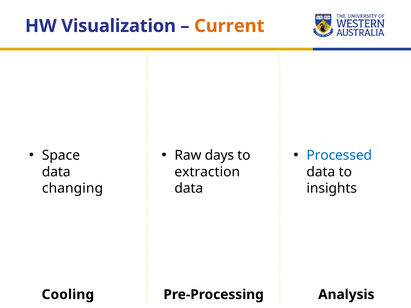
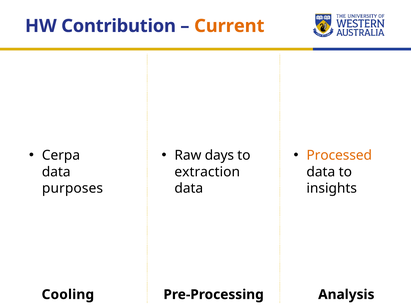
Visualization: Visualization -> Contribution
Space: Space -> Cerpa
Processed colour: blue -> orange
changing: changing -> purposes
